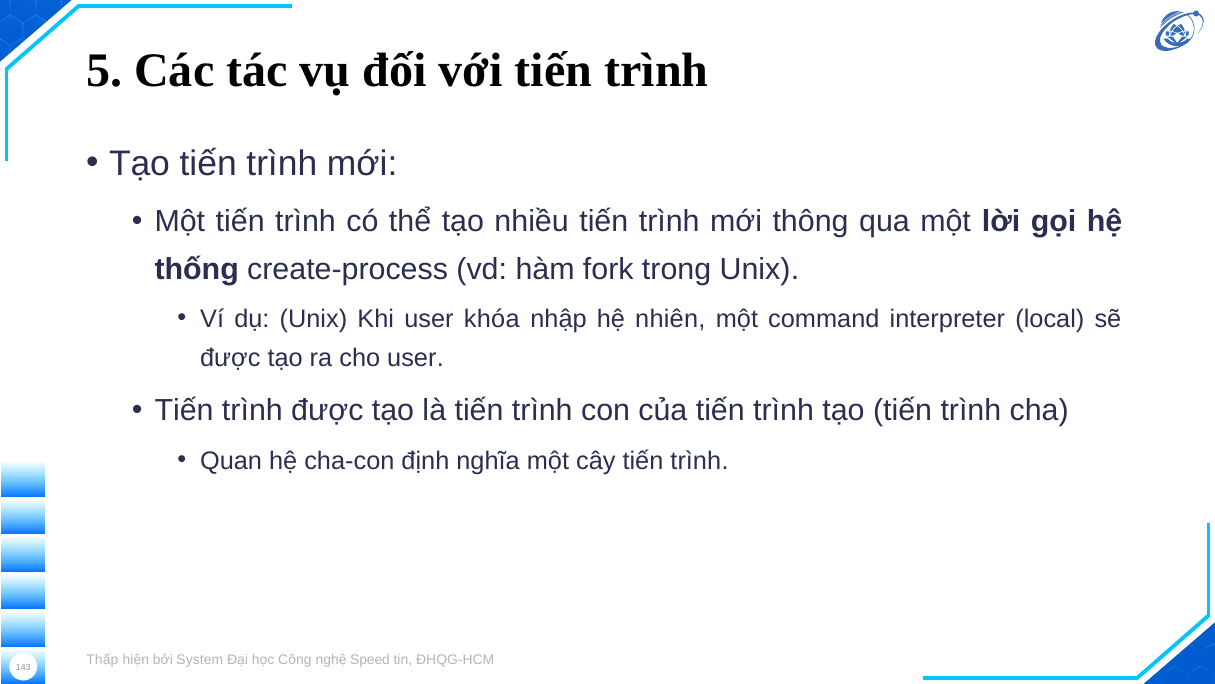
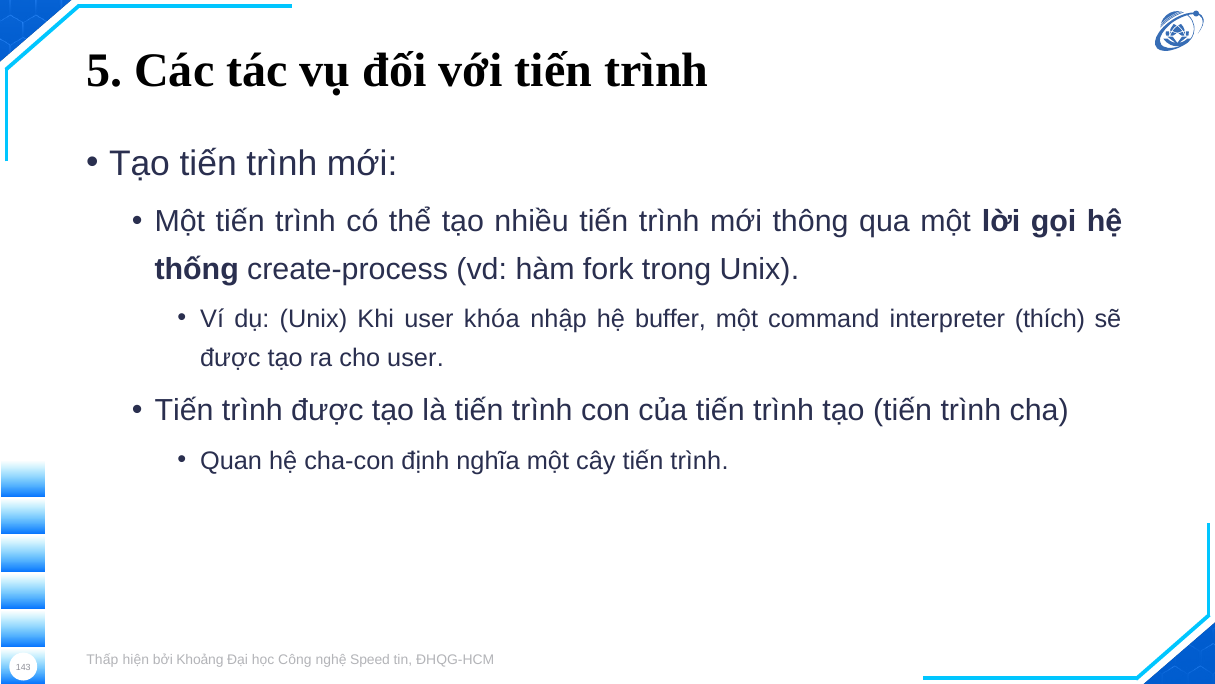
nhiên: nhiên -> buffer
local: local -> thích
System: System -> Khoảng
